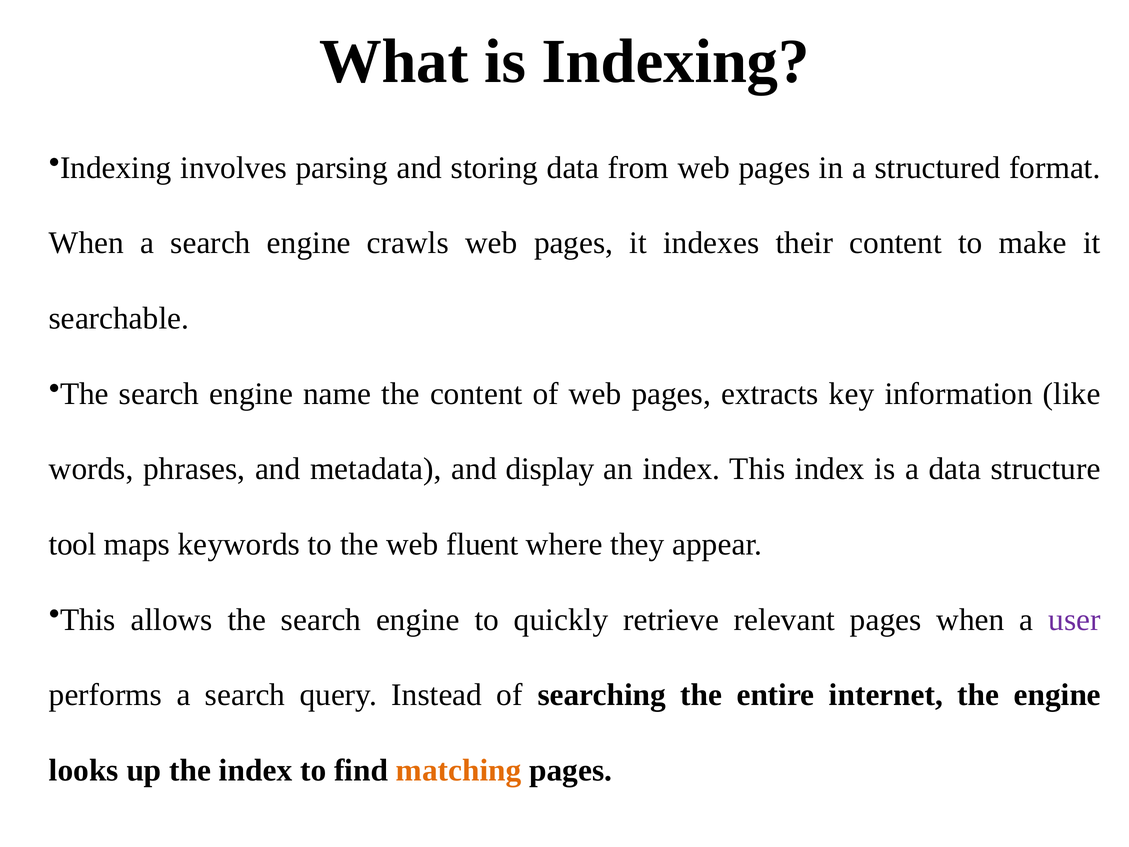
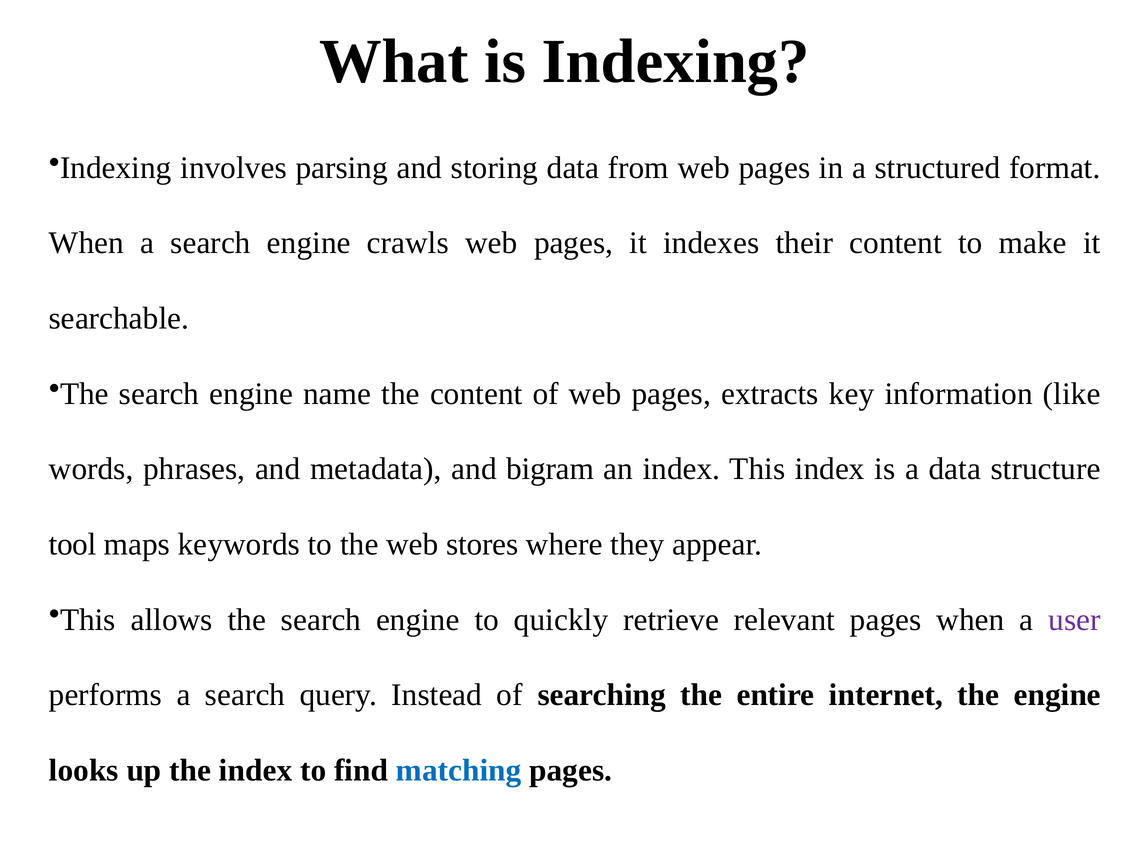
display: display -> bigram
fluent: fluent -> stores
matching colour: orange -> blue
